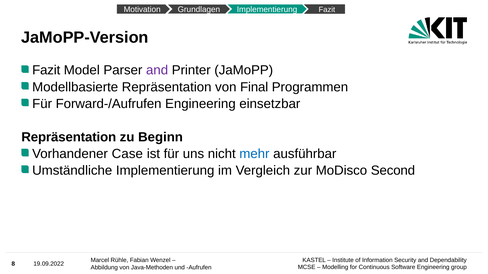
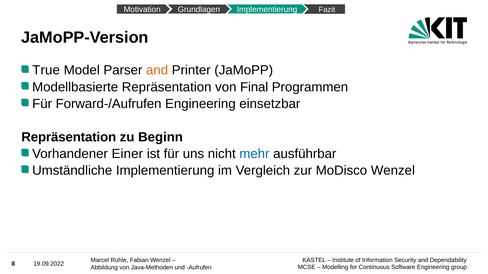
Fazit at (46, 70): Fazit -> True
and at (157, 70) colour: purple -> orange
Case: Case -> Einer
MoDisco Second: Second -> Wenzel
